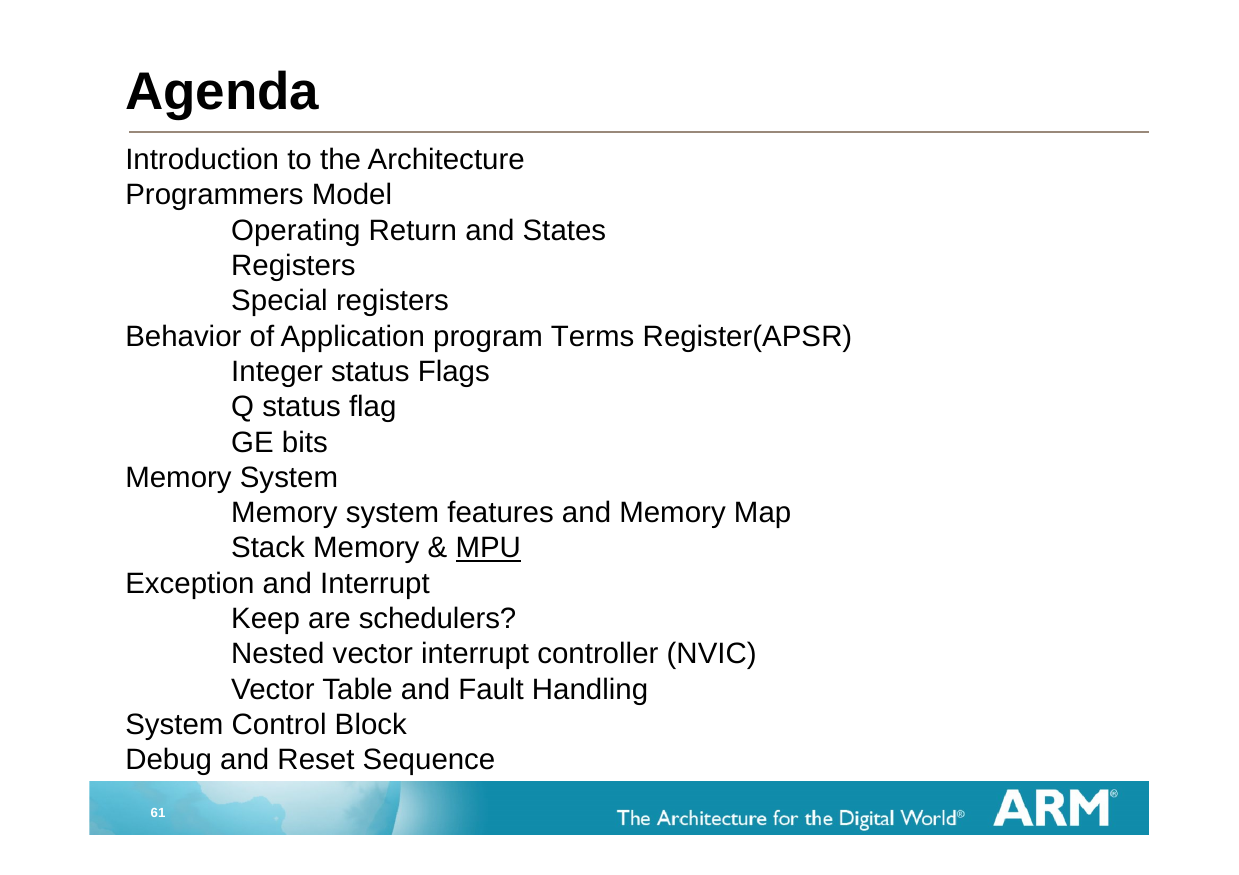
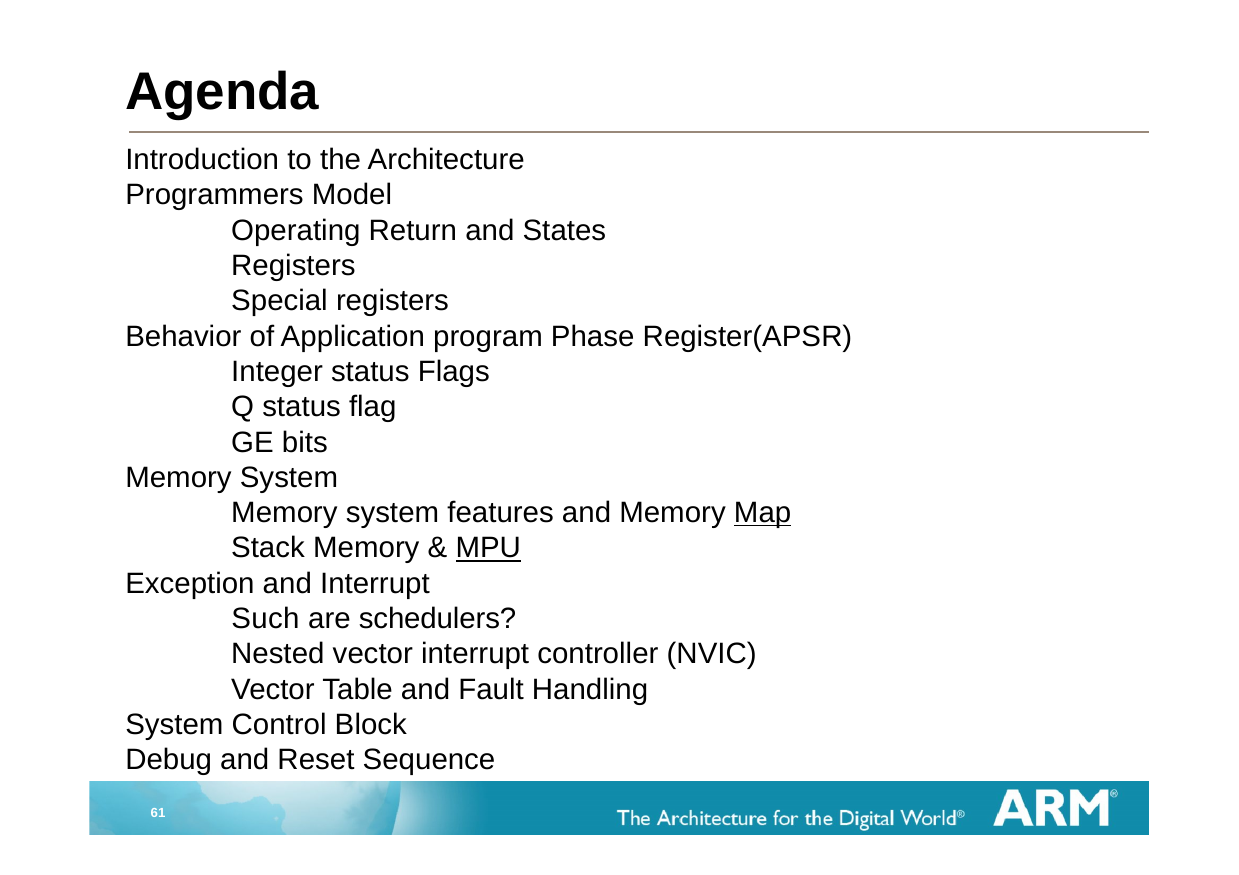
Terms: Terms -> Phase
Map underline: none -> present
Keep: Keep -> Such
